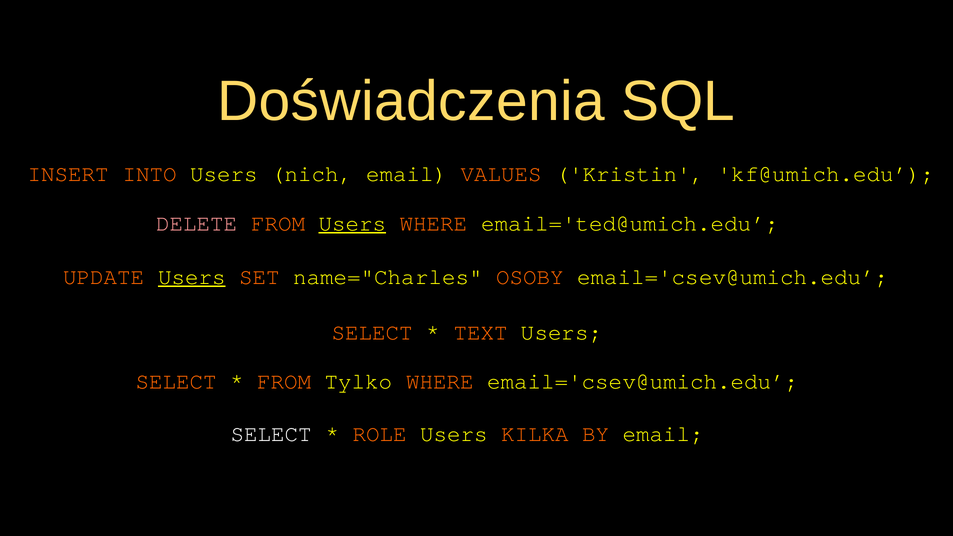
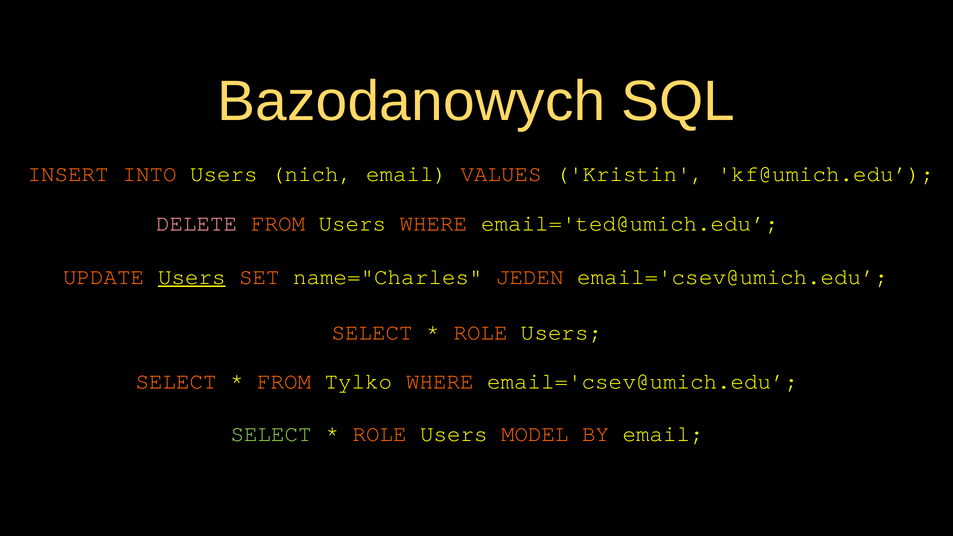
Doświadczenia: Doświadczenia -> Bazodanowych
Users at (352, 223) underline: present -> none
OSOBY: OSOBY -> JEDEN
TEXT at (481, 332): TEXT -> ROLE
SELECT at (271, 434) colour: white -> light green
KILKA: KILKA -> MODEL
